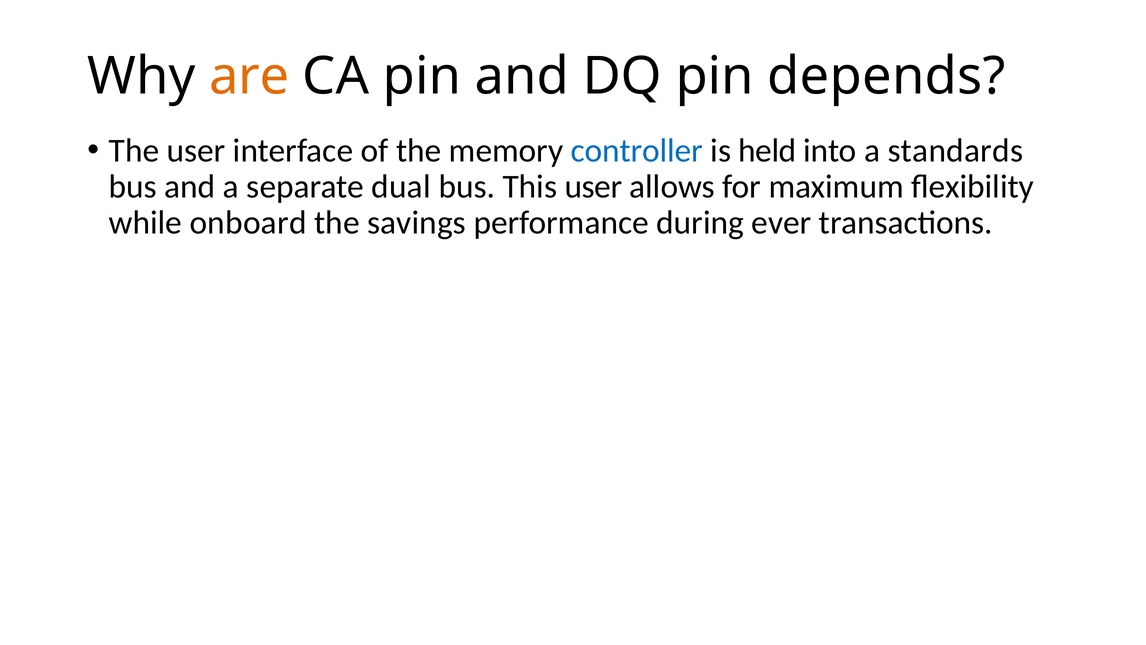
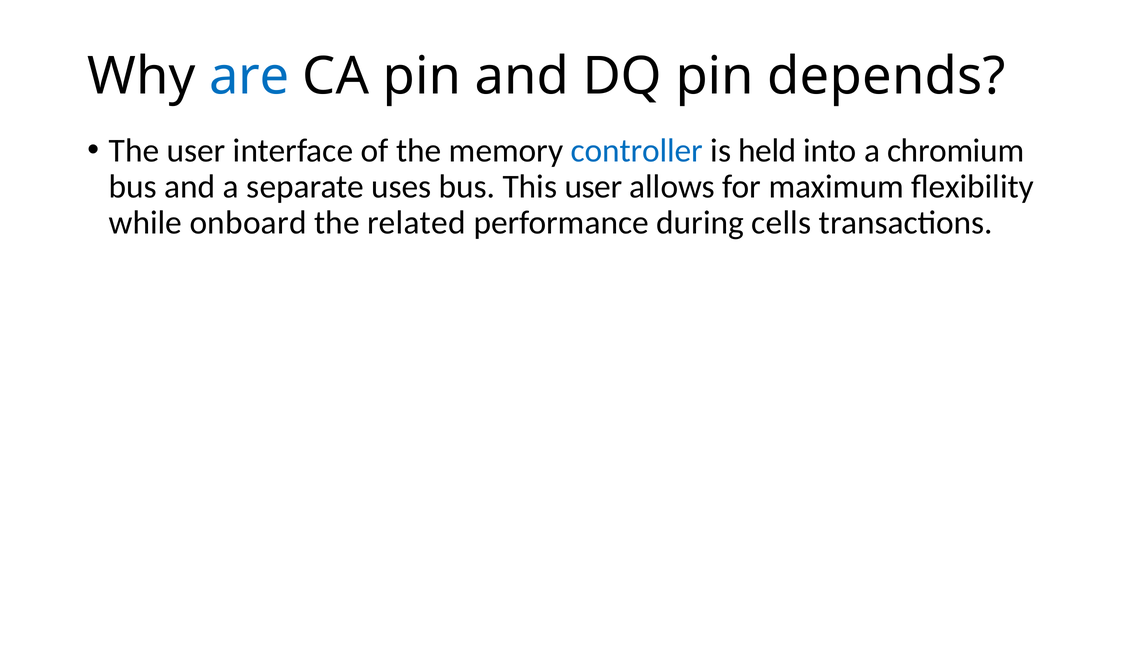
are colour: orange -> blue
standards: standards -> chromium
dual: dual -> uses
savings: savings -> related
ever: ever -> cells
